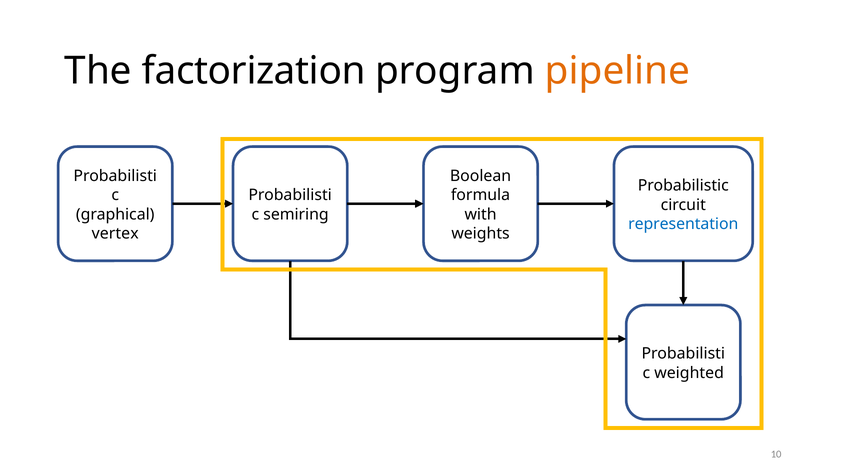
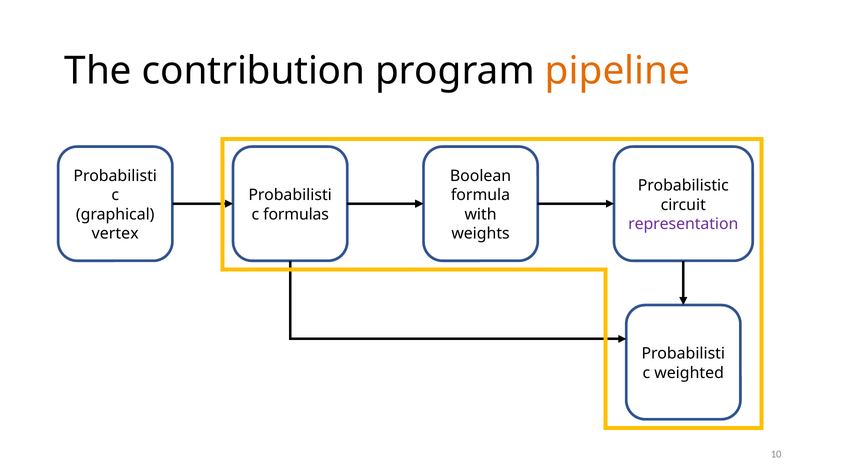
factorization: factorization -> contribution
semiring: semiring -> formulas
representation colour: blue -> purple
